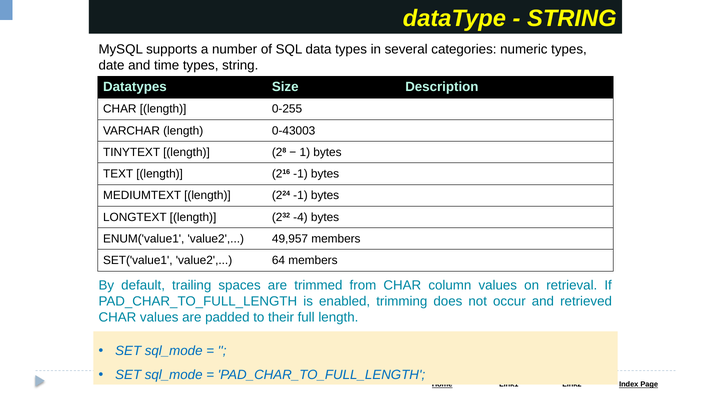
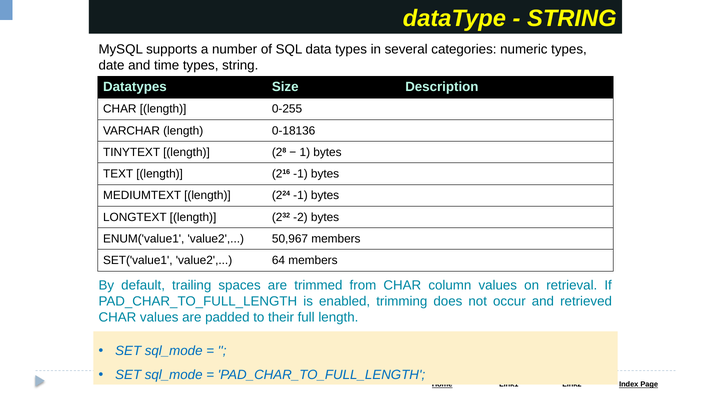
0-43003: 0-43003 -> 0-18136
-4: -4 -> -2
49,957: 49,957 -> 50,967
